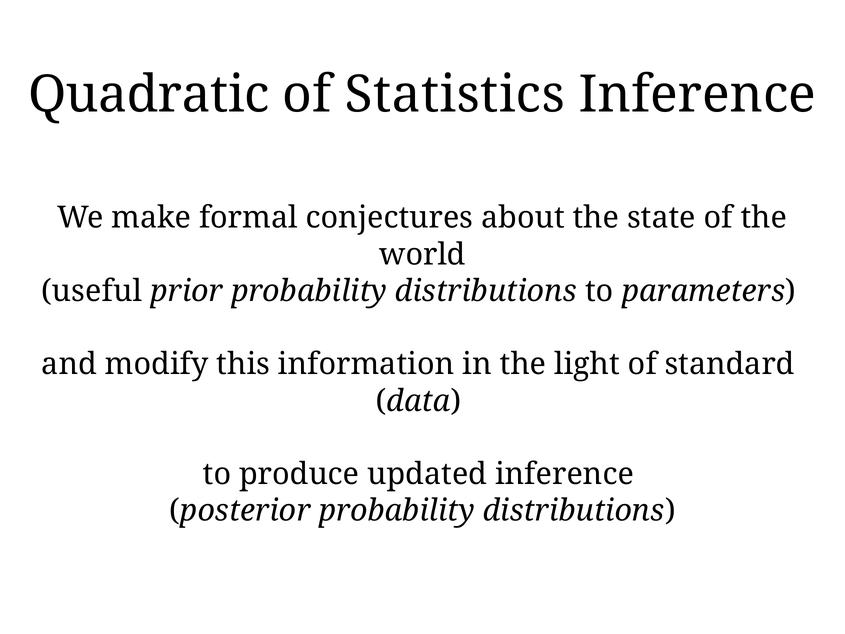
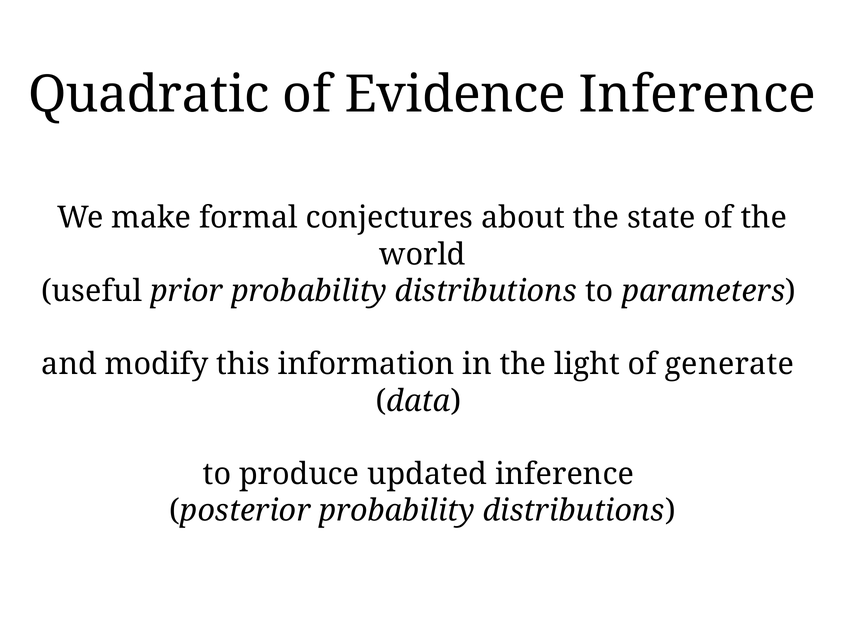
Statistics: Statistics -> Evidence
standard: standard -> generate
